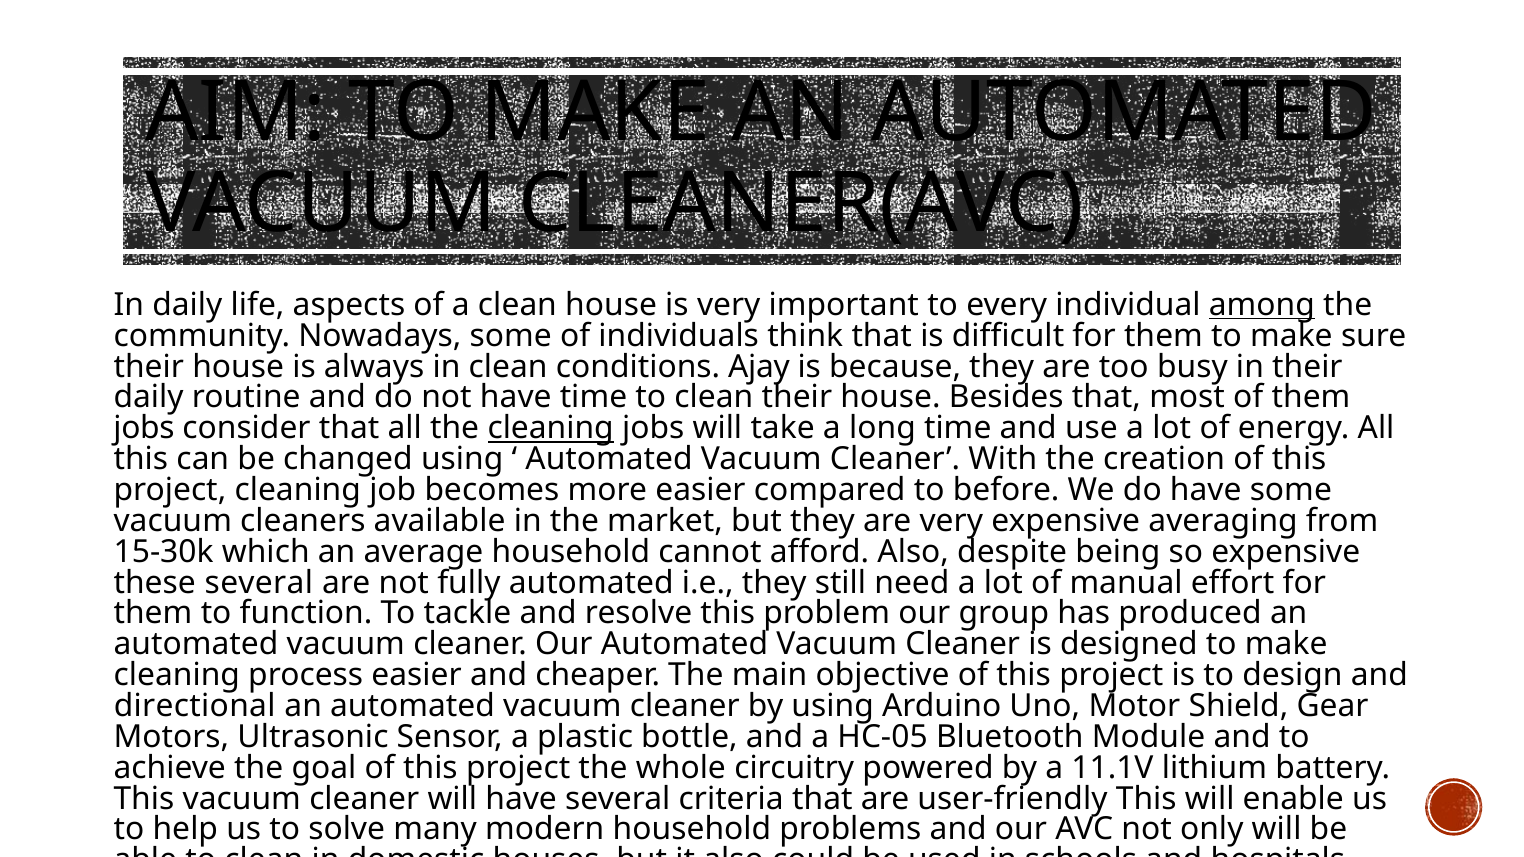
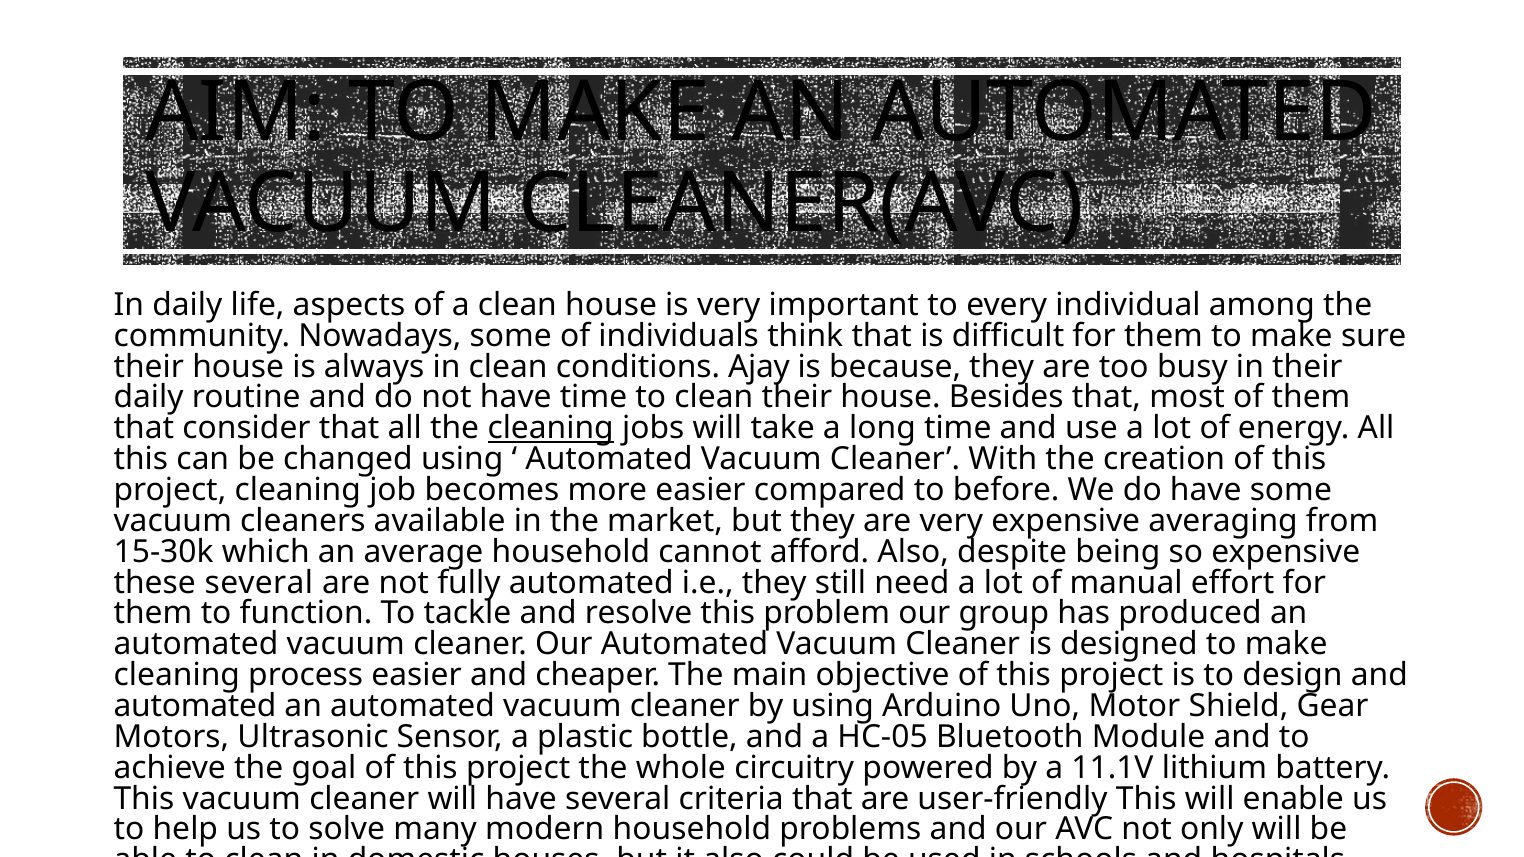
among underline: present -> none
jobs at (144, 428): jobs -> that
directional at (195, 706): directional -> automated
